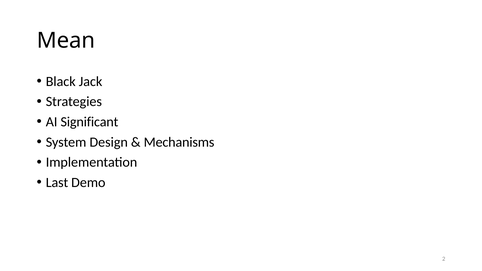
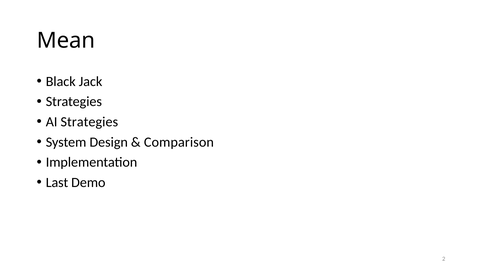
AI Significant: Significant -> Strategies
Mechanisms: Mechanisms -> Comparison
